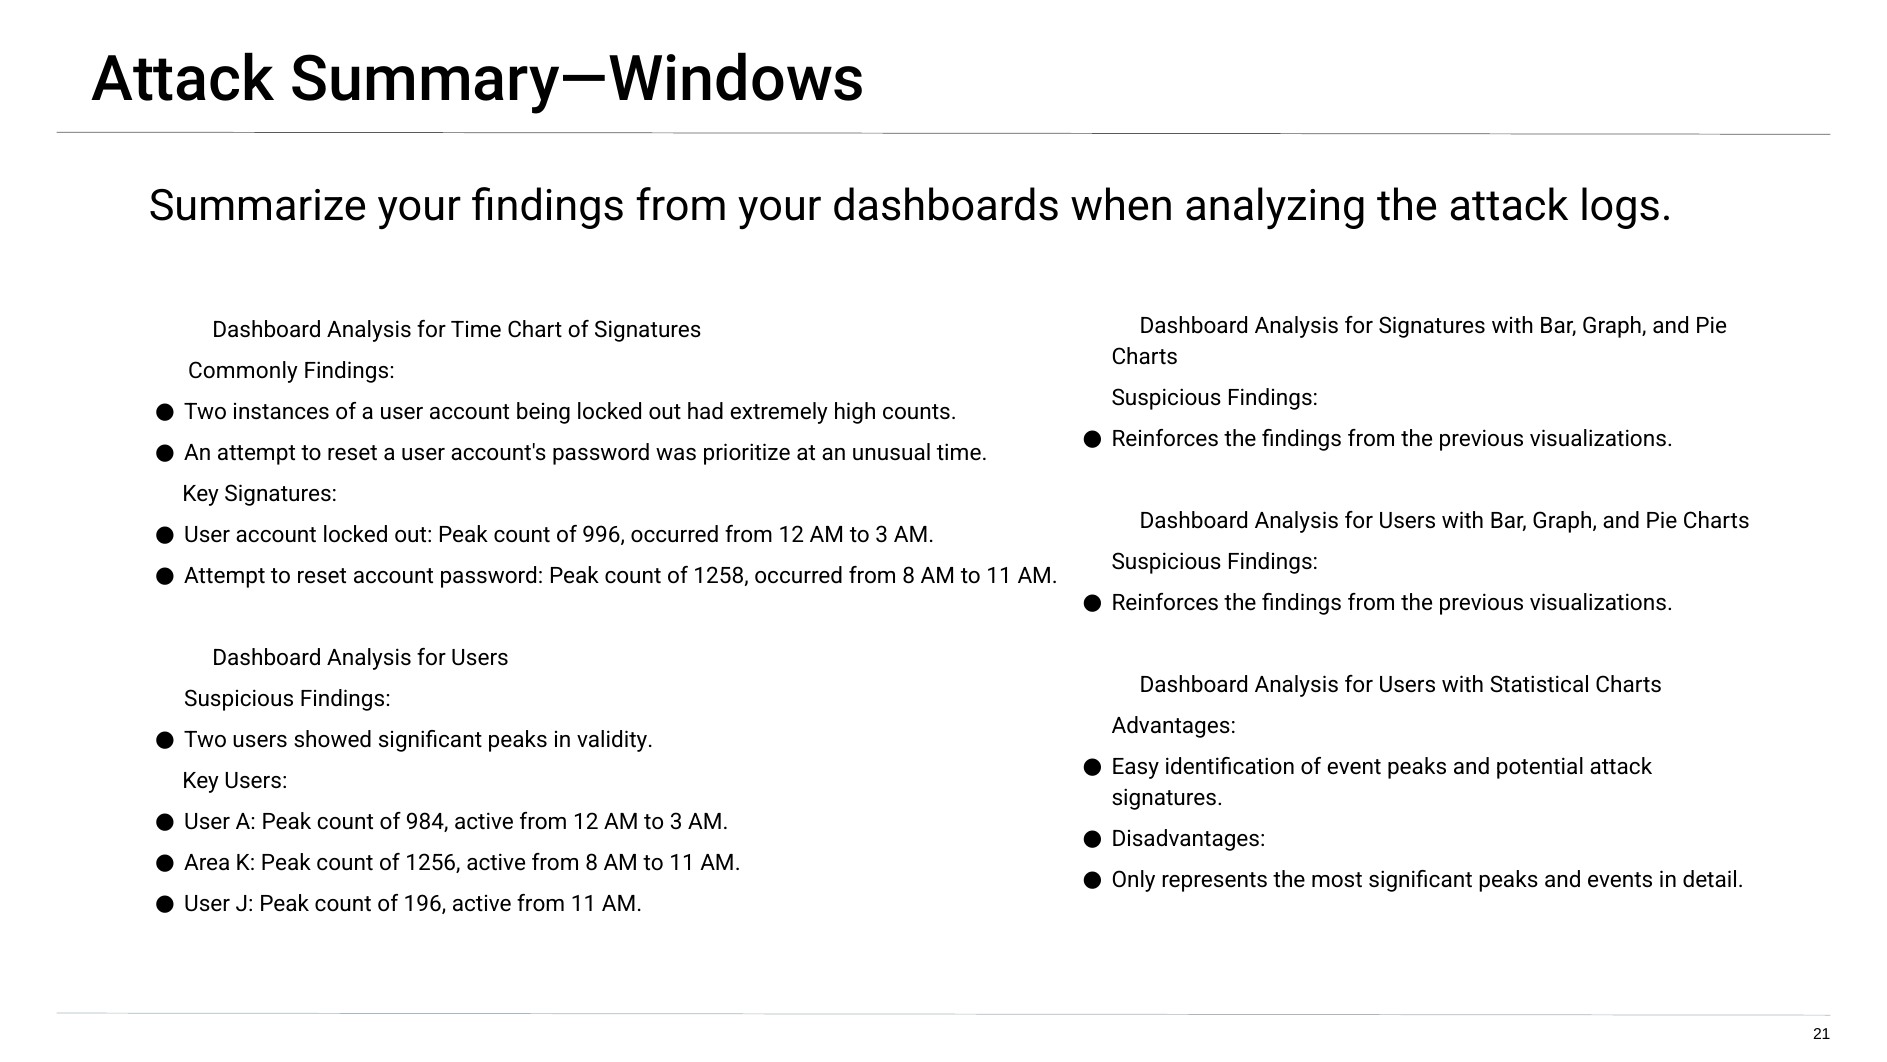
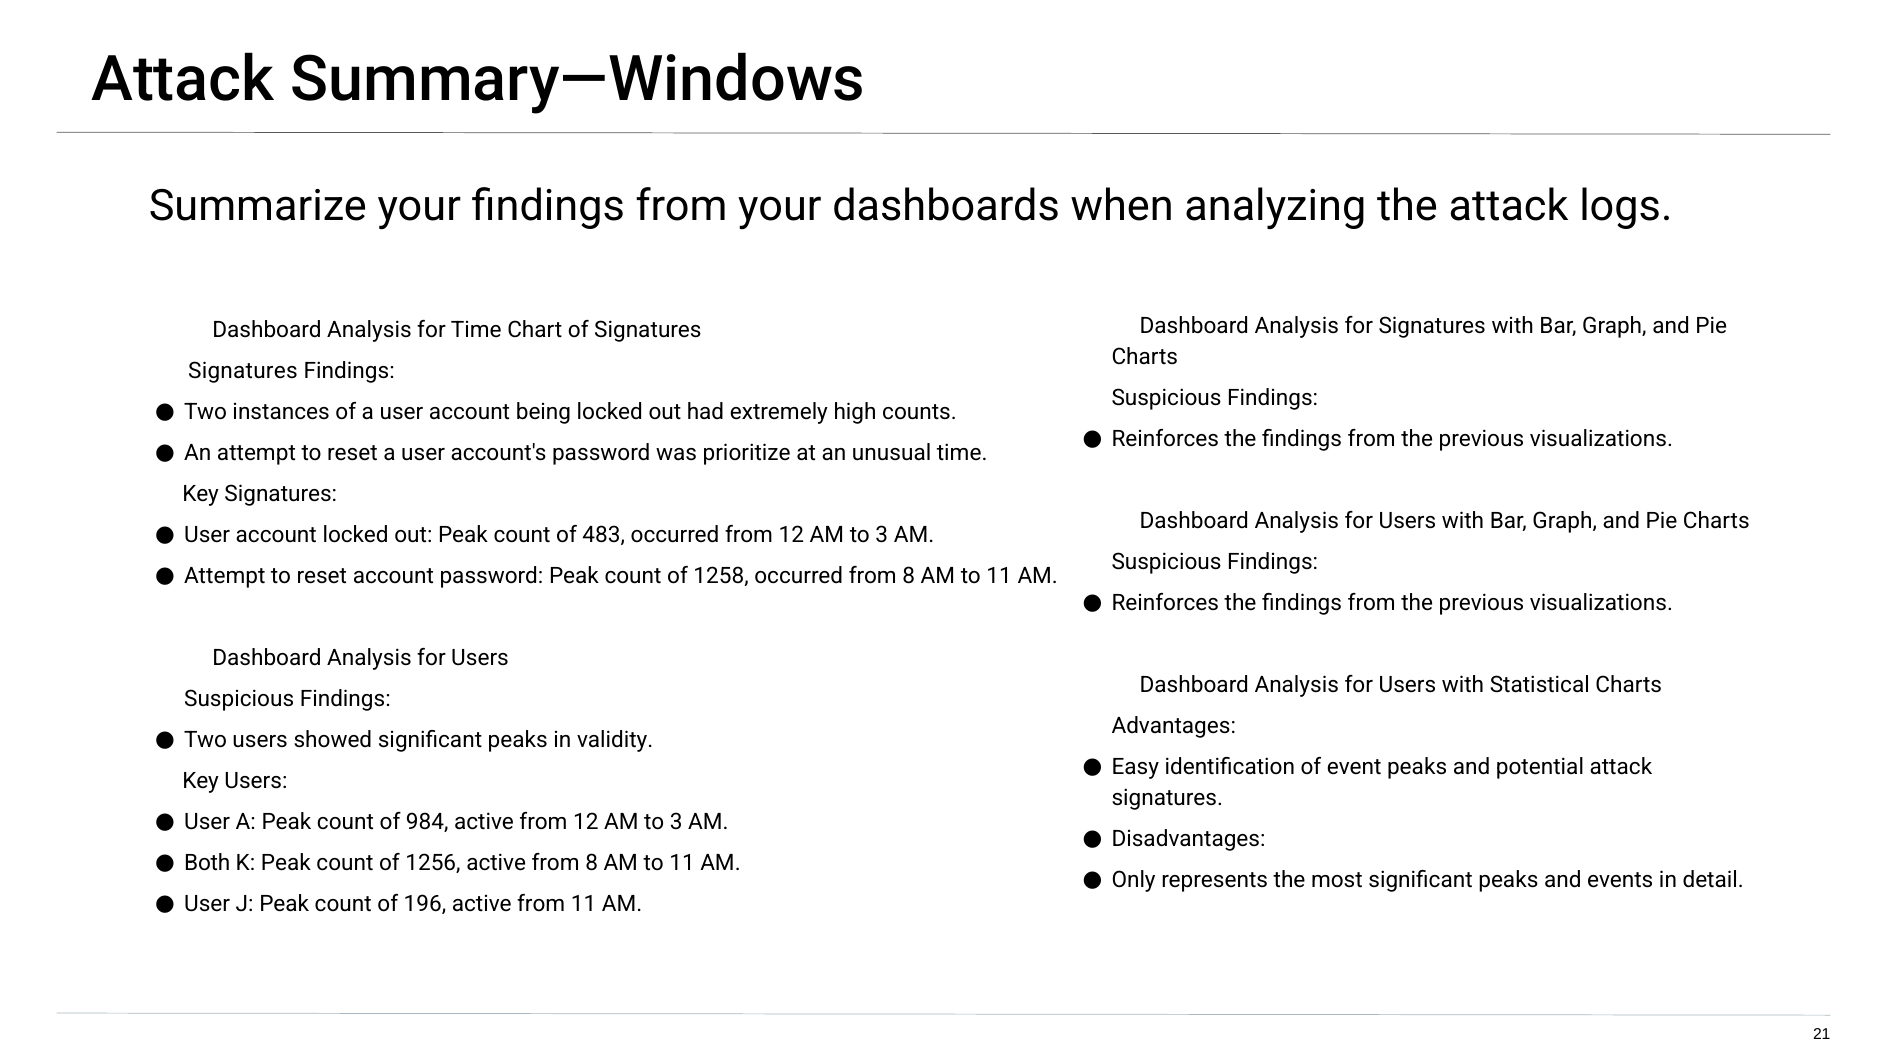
Commonly at (243, 371): Commonly -> Signatures
996: 996 -> 483
Area: Area -> Both
